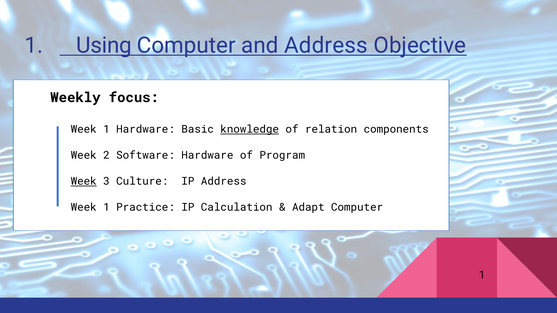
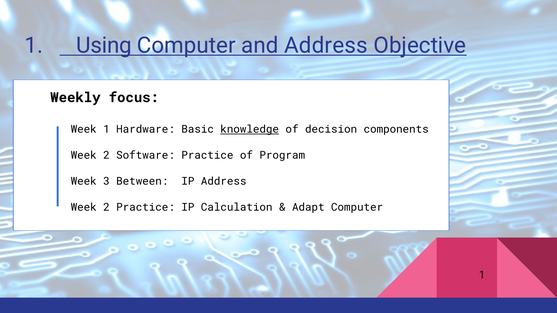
relation: relation -> decision
Software Hardware: Hardware -> Practice
Week at (84, 181) underline: present -> none
Culture: Culture -> Between
1 at (107, 207): 1 -> 2
